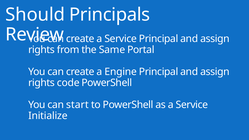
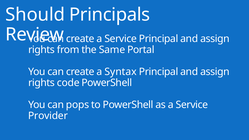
Engine: Engine -> Syntax
start: start -> pops
Initialize: Initialize -> Provider
